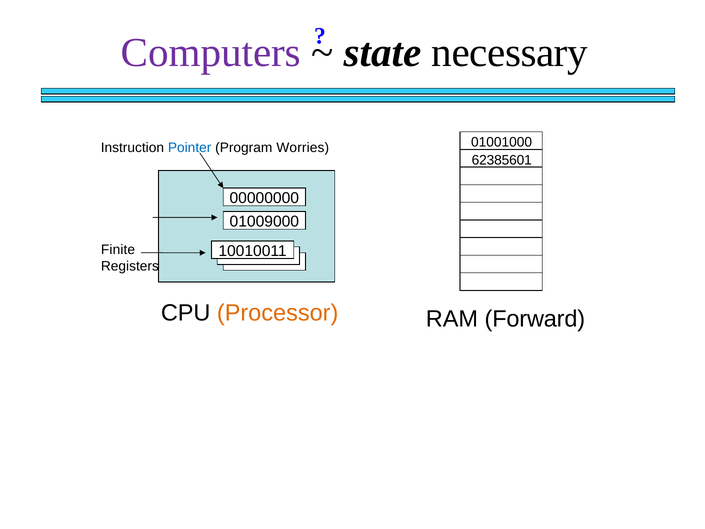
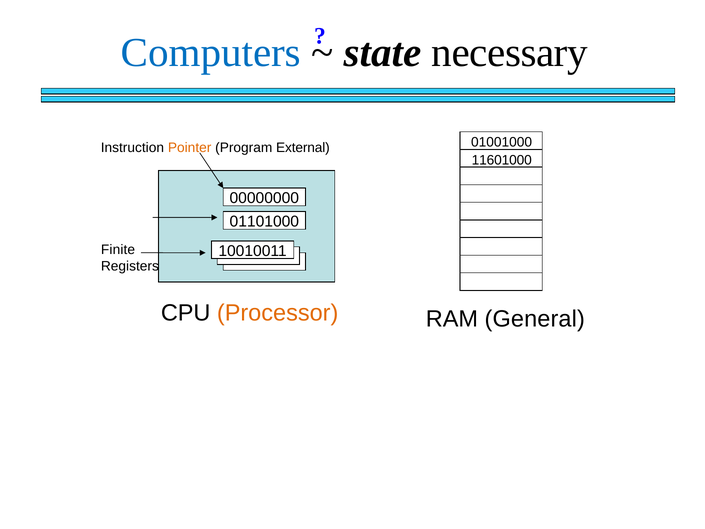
Computers colour: purple -> blue
Pointer colour: blue -> orange
Worries: Worries -> External
62385601: 62385601 -> 11601000
01009000: 01009000 -> 01101000
Forward: Forward -> General
